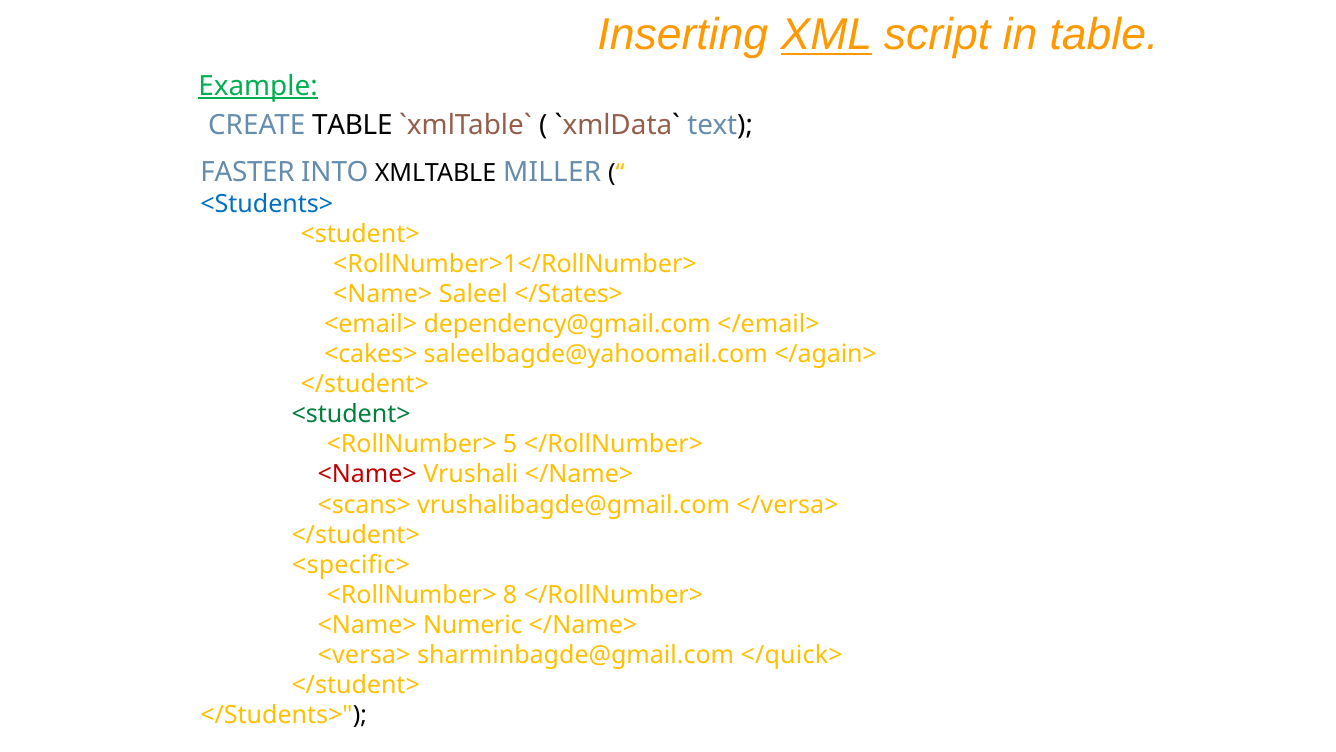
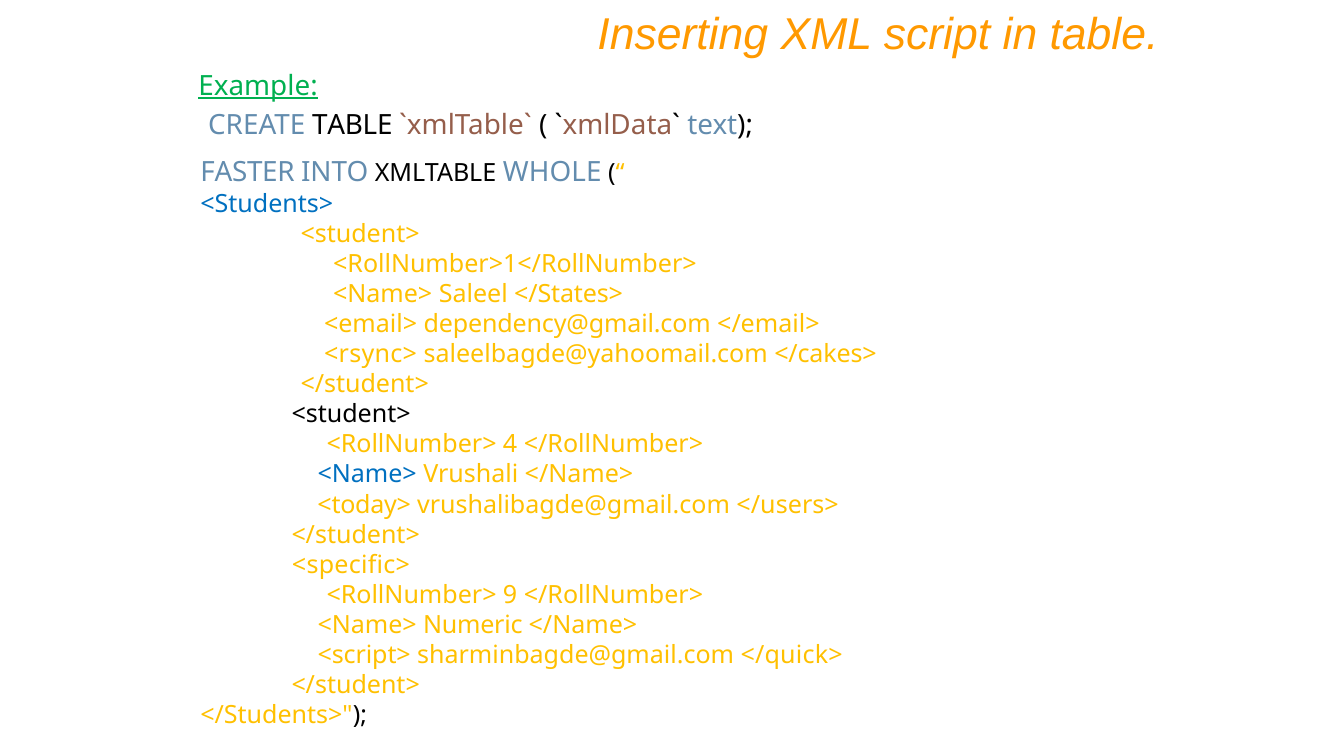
XML underline: present -> none
MILLER: MILLER -> WHOLE
<cakes>: <cakes> -> <rsync>
</again>: </again> -> </cakes>
<student> at (351, 414) colour: green -> black
5: 5 -> 4
<Name> at (367, 474) colour: red -> blue
<scans>: <scans> -> <today>
</versa>: </versa> -> </users>
8: 8 -> 9
<versa>: <versa> -> <script>
